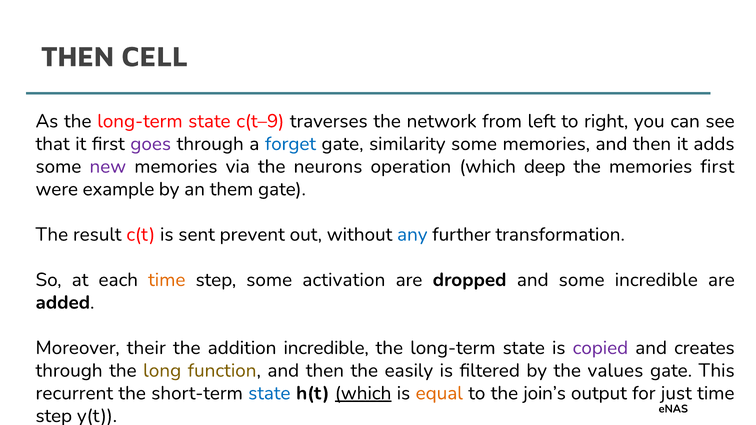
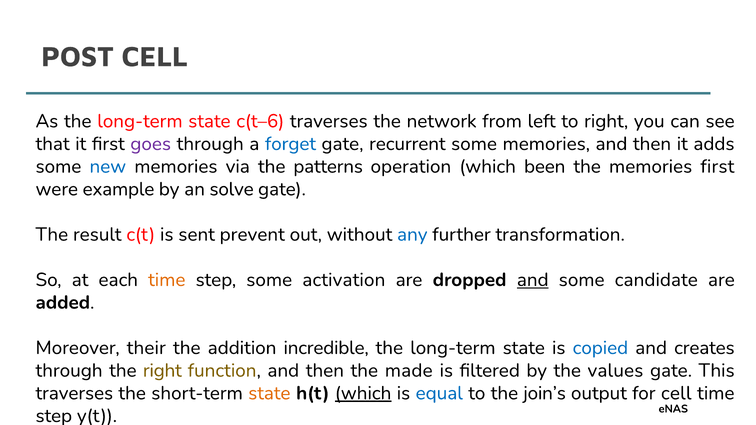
THEN at (78, 57): THEN -> POST
c(t–9: c(t–9 -> c(t–6
similarity: similarity -> recurrent
new colour: purple -> blue
neurons: neurons -> patterns
deep: deep -> been
them: them -> solve
and at (533, 280) underline: none -> present
some incredible: incredible -> candidate
copied colour: purple -> blue
the long: long -> right
easily: easily -> made
recurrent at (74, 393): recurrent -> traverses
state at (269, 393) colour: blue -> orange
equal colour: orange -> blue
for just: just -> cell
